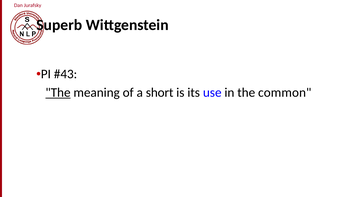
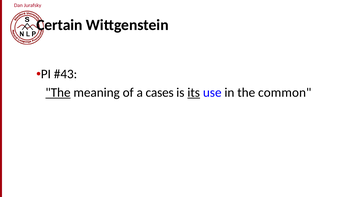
Superb: Superb -> Certain
short: short -> cases
its underline: none -> present
